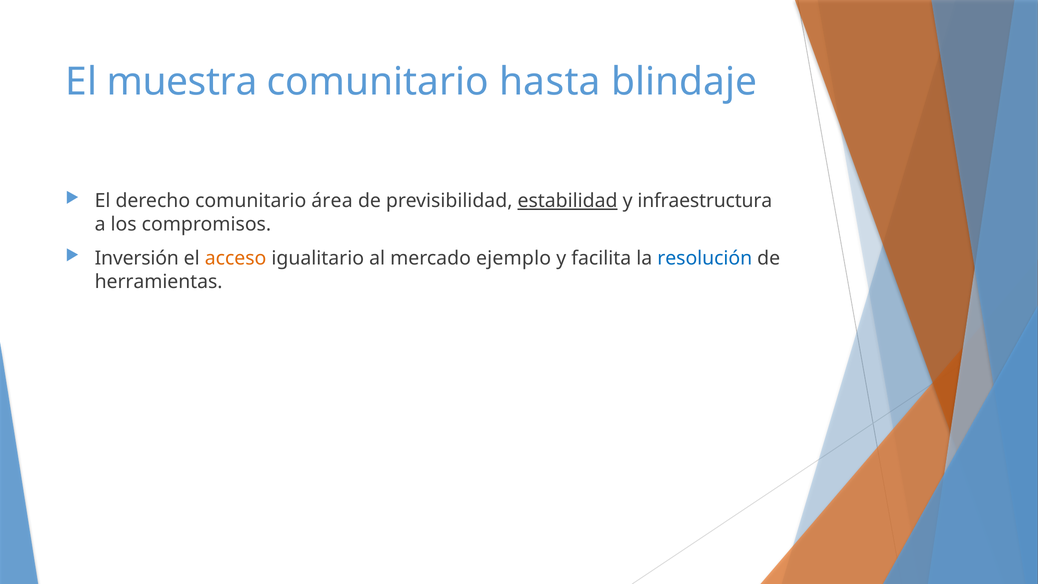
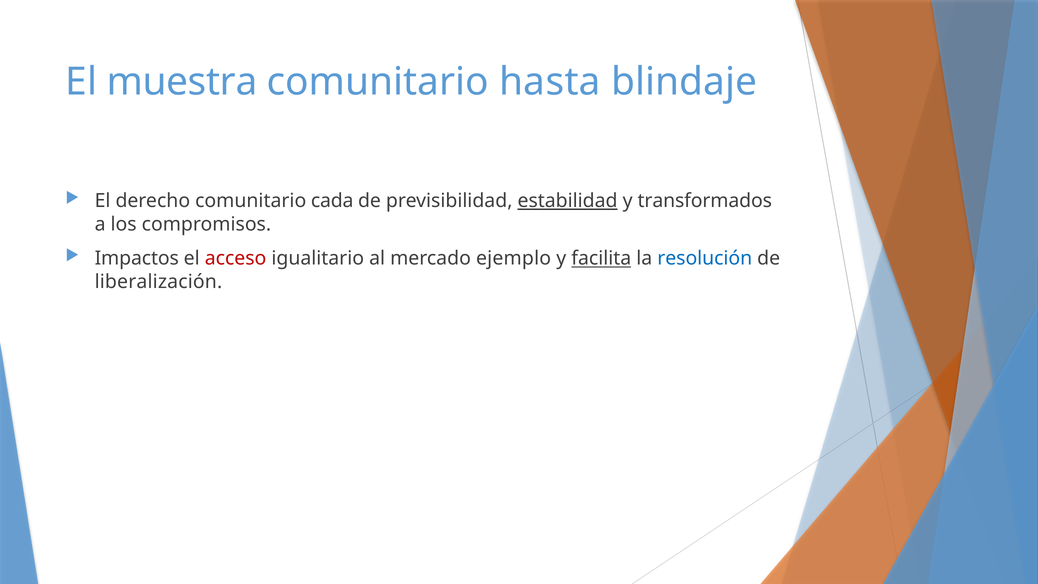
área: área -> cada
infraestructura: infraestructura -> transformados
Inversión: Inversión -> Impactos
acceso colour: orange -> red
facilita underline: none -> present
herramientas: herramientas -> liberalización
